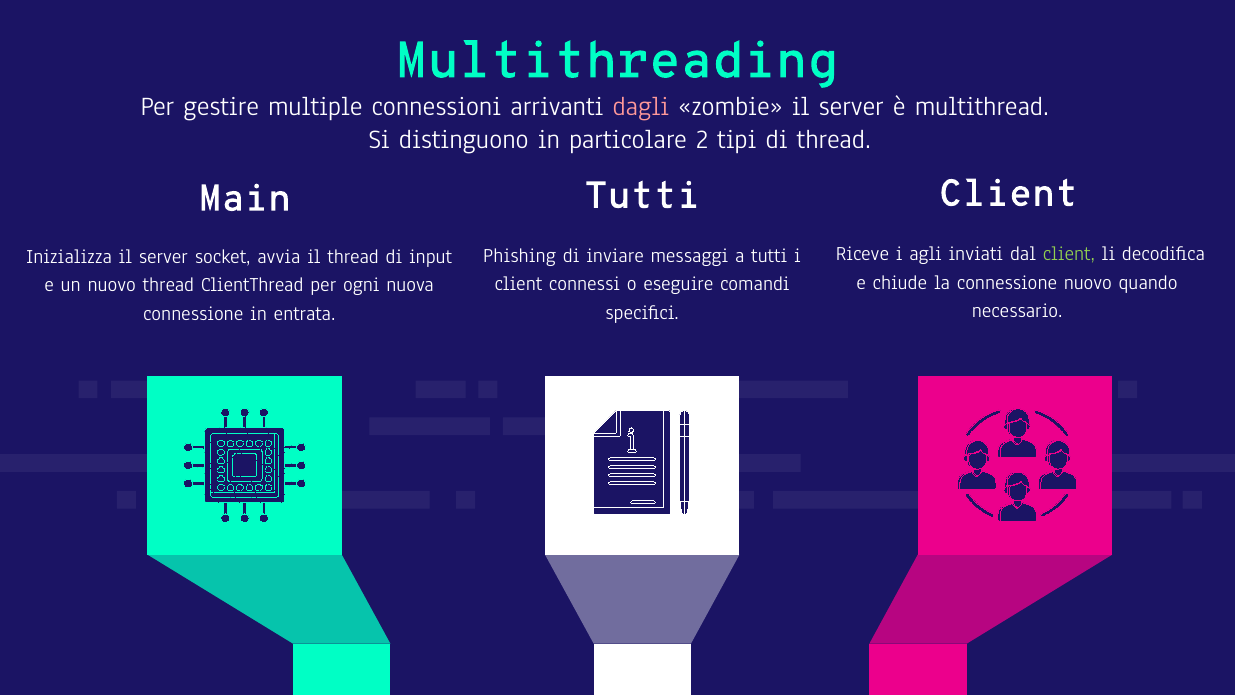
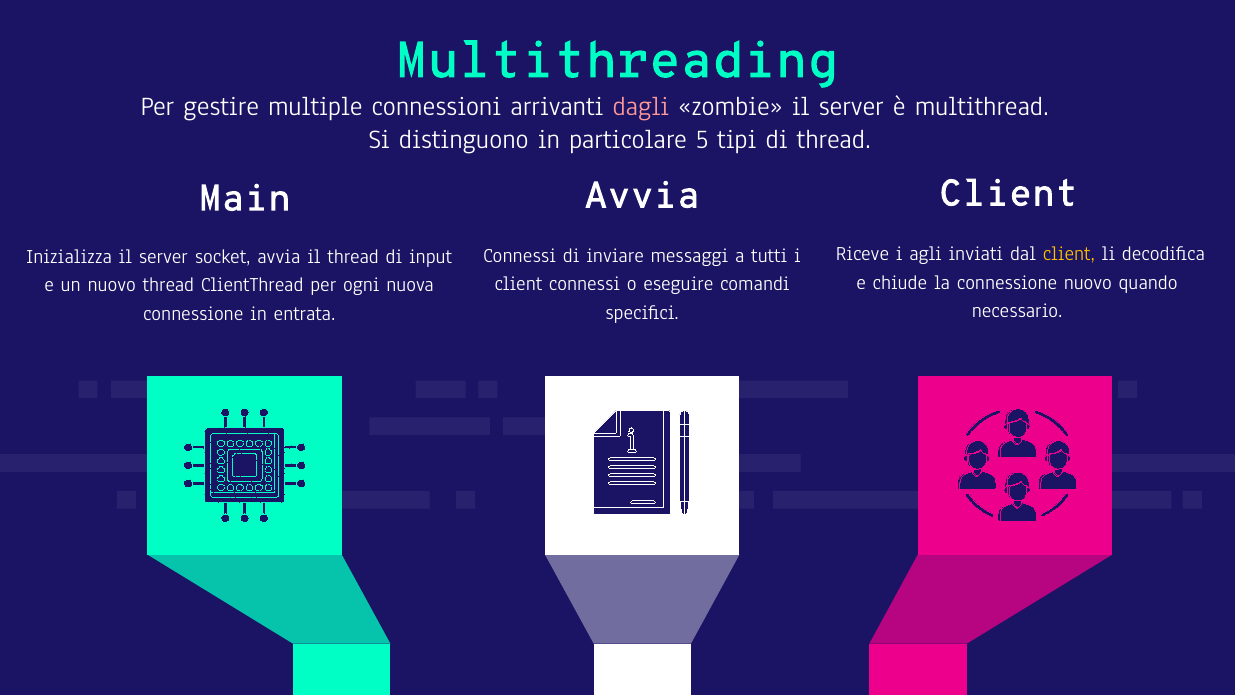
2: 2 -> 5
Tutti at (642, 195): Tutti -> Avvia
client at (1069, 254) colour: light green -> yellow
Phishing at (520, 256): Phishing -> Connessi
